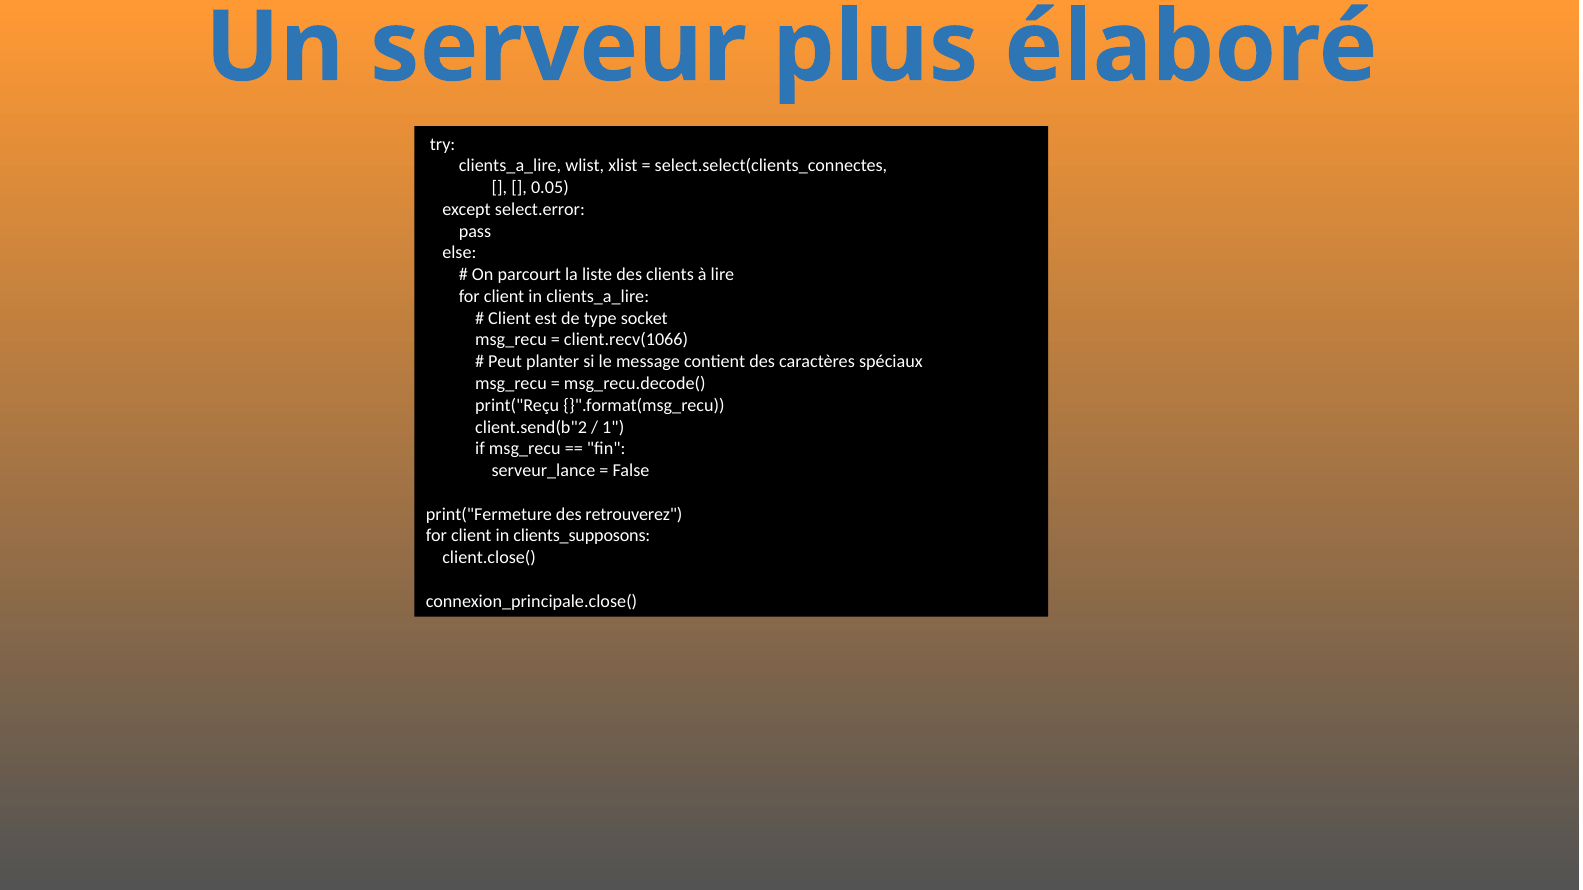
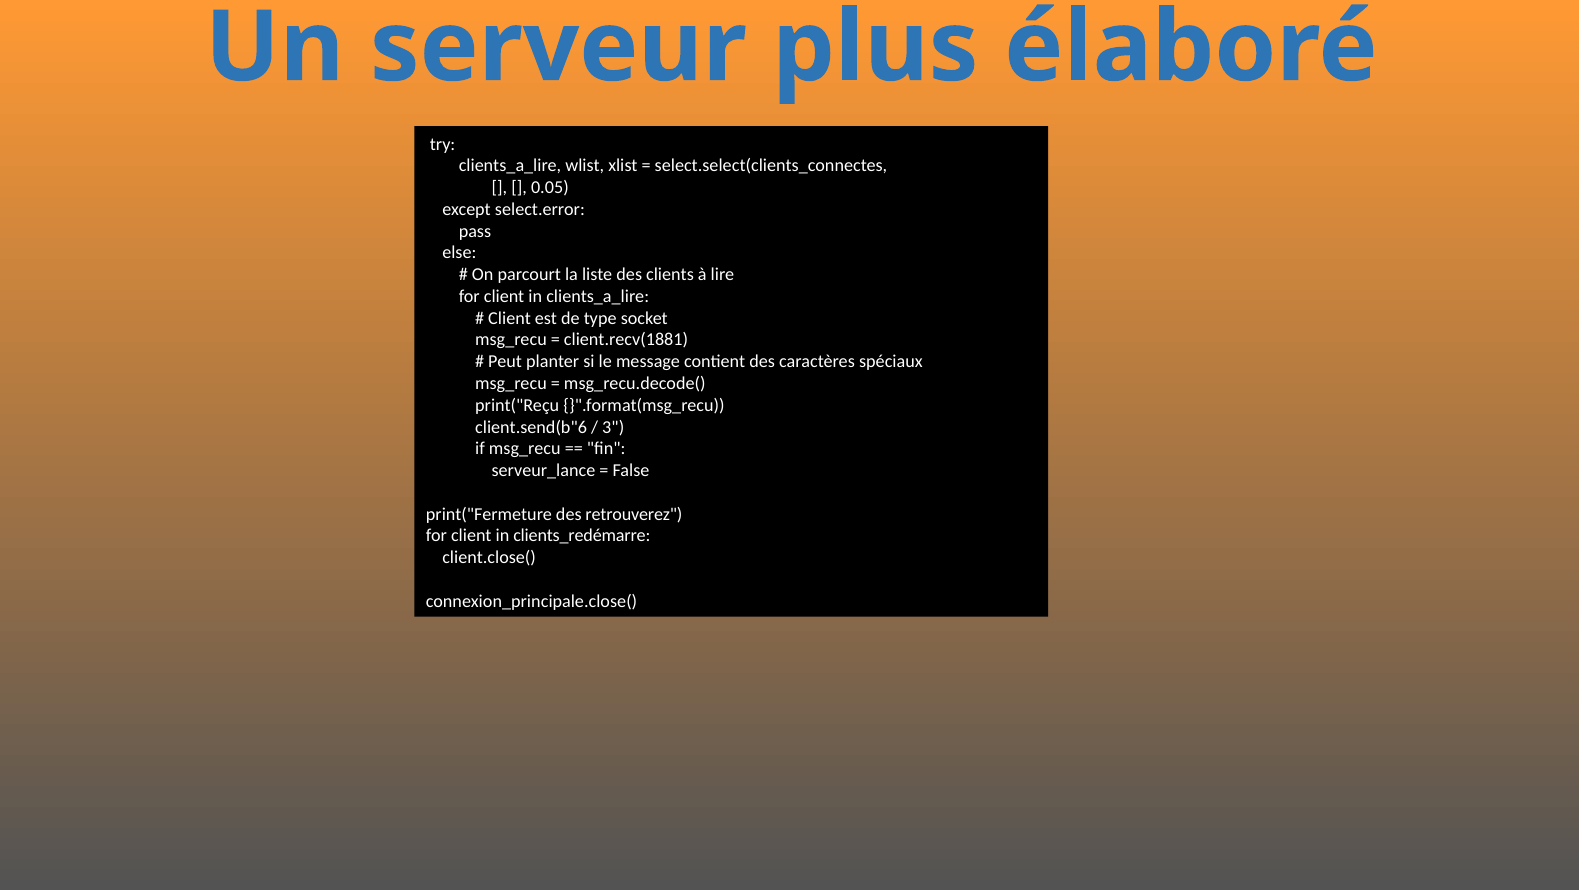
client.recv(1066: client.recv(1066 -> client.recv(1881
client.send(b"2: client.send(b"2 -> client.send(b"6
1: 1 -> 3
clients_supposons: clients_supposons -> clients_redémarre
